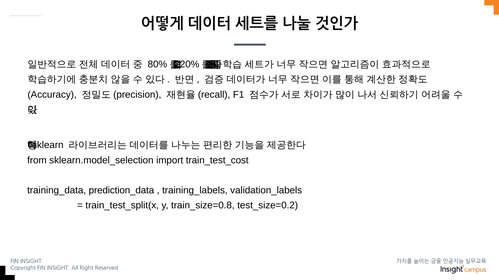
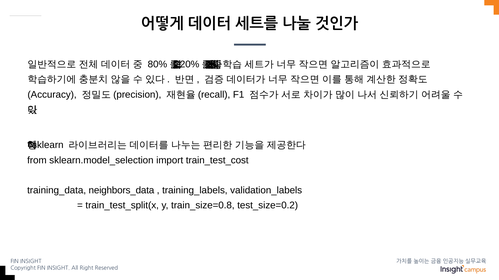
prediction_data: prediction_data -> neighbors_data
